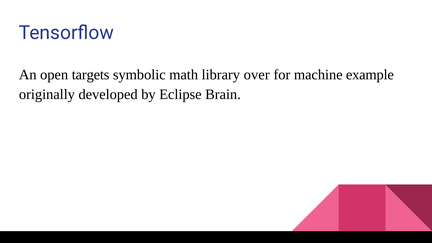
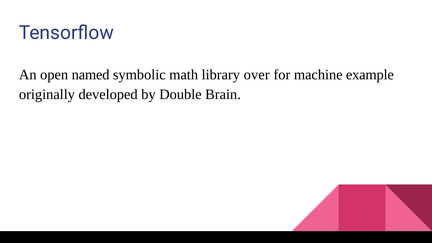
targets: targets -> named
Eclipse: Eclipse -> Double
